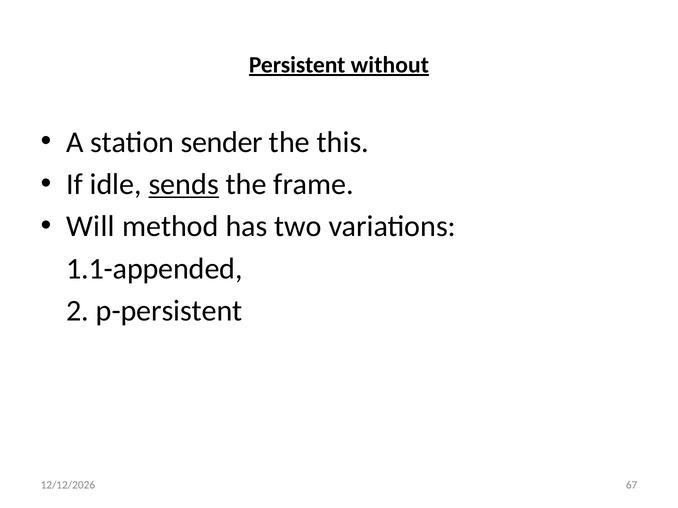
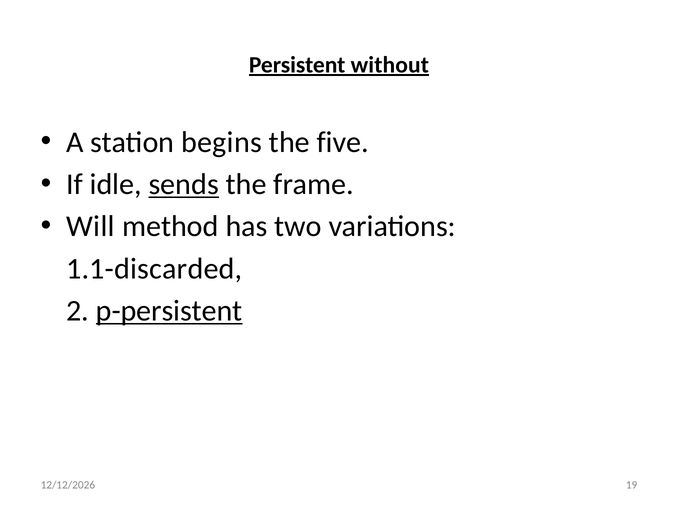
sender: sender -> begins
this: this -> five
1.1-appended: 1.1-appended -> 1.1-discarded
p-persistent underline: none -> present
67: 67 -> 19
